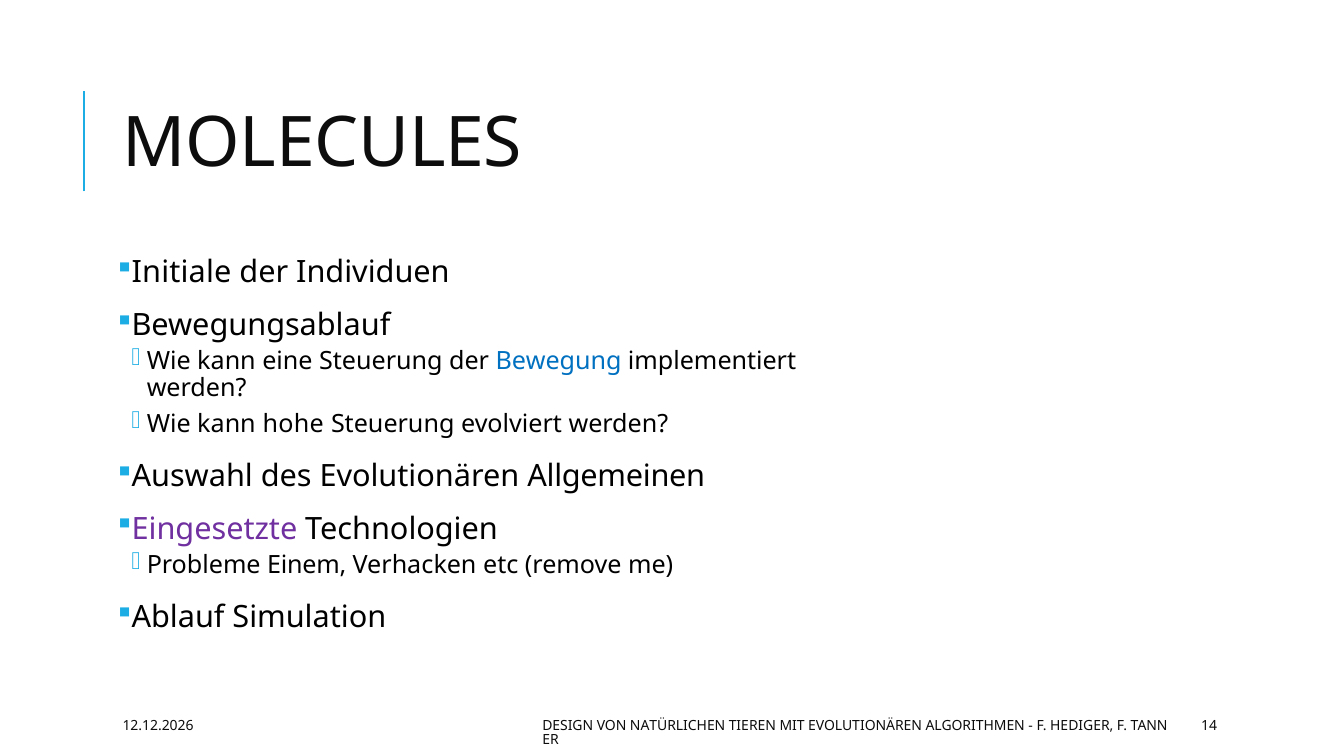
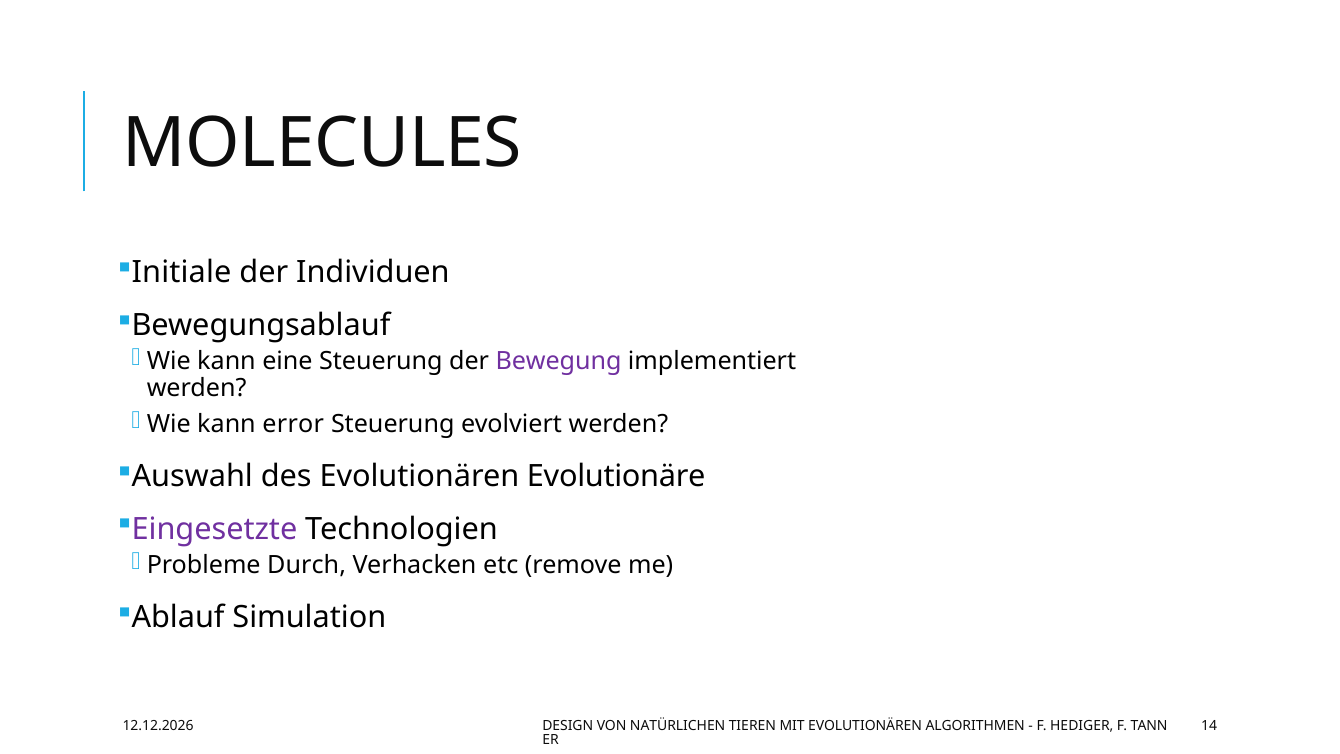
Bewegung colour: blue -> purple
hohe: hohe -> error
Allgemeinen: Allgemeinen -> Evolutionäre
Einem: Einem -> Durch
